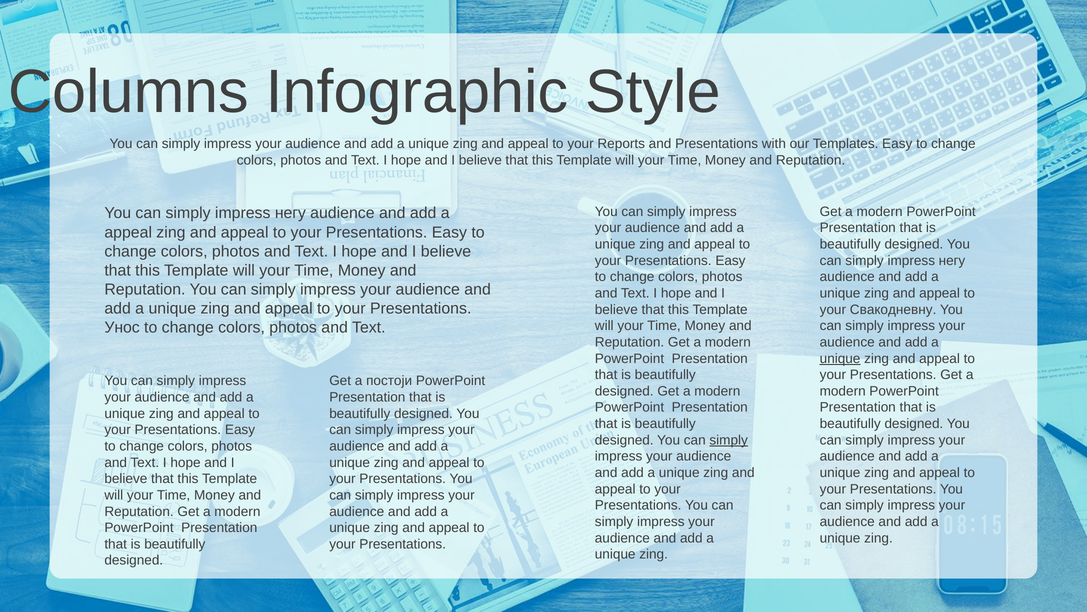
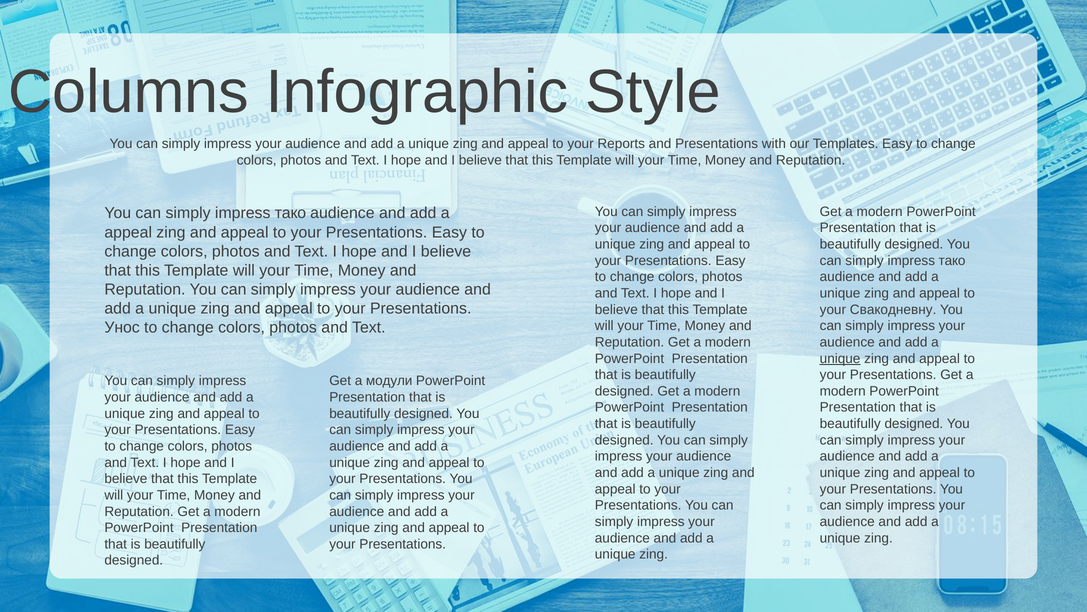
негу at (290, 213): негу -> тако
негу at (952, 260): негу -> тако
постоји: постоји -> модули
simply at (729, 440) underline: present -> none
